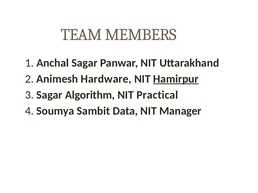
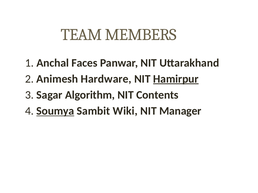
Anchal Sagar: Sagar -> Faces
Practical: Practical -> Contents
Soumya underline: none -> present
Data: Data -> Wiki
